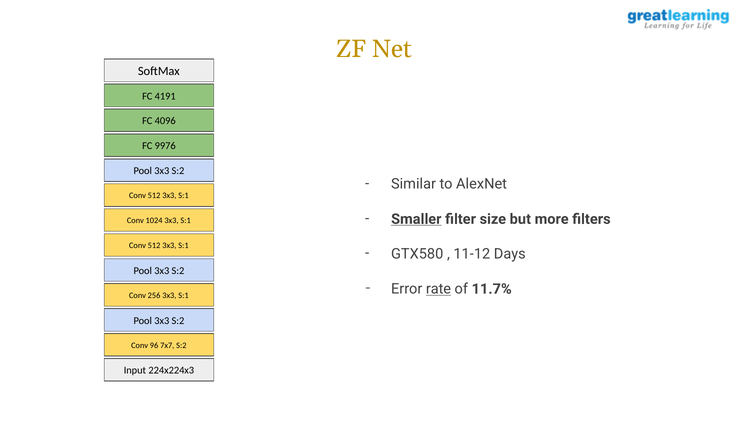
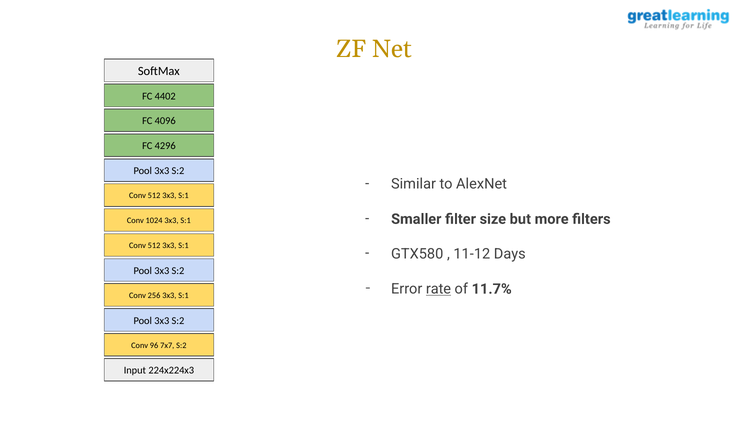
4191: 4191 -> 4402
9976: 9976 -> 4296
Smaller underline: present -> none
